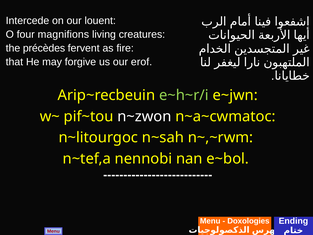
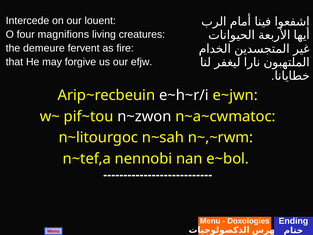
précèdes: précèdes -> demeure
erof: erof -> efjw
e~h~r/i colour: light green -> white
